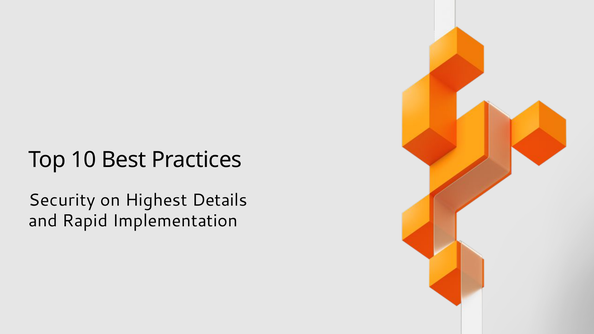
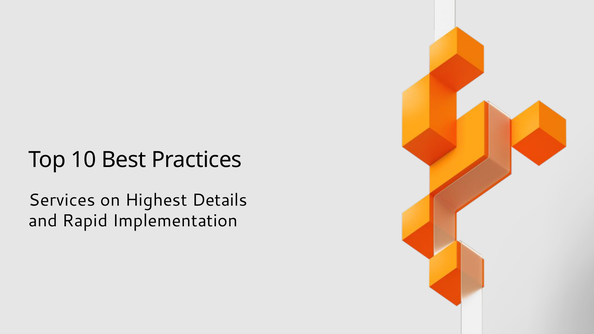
Security: Security -> Services
